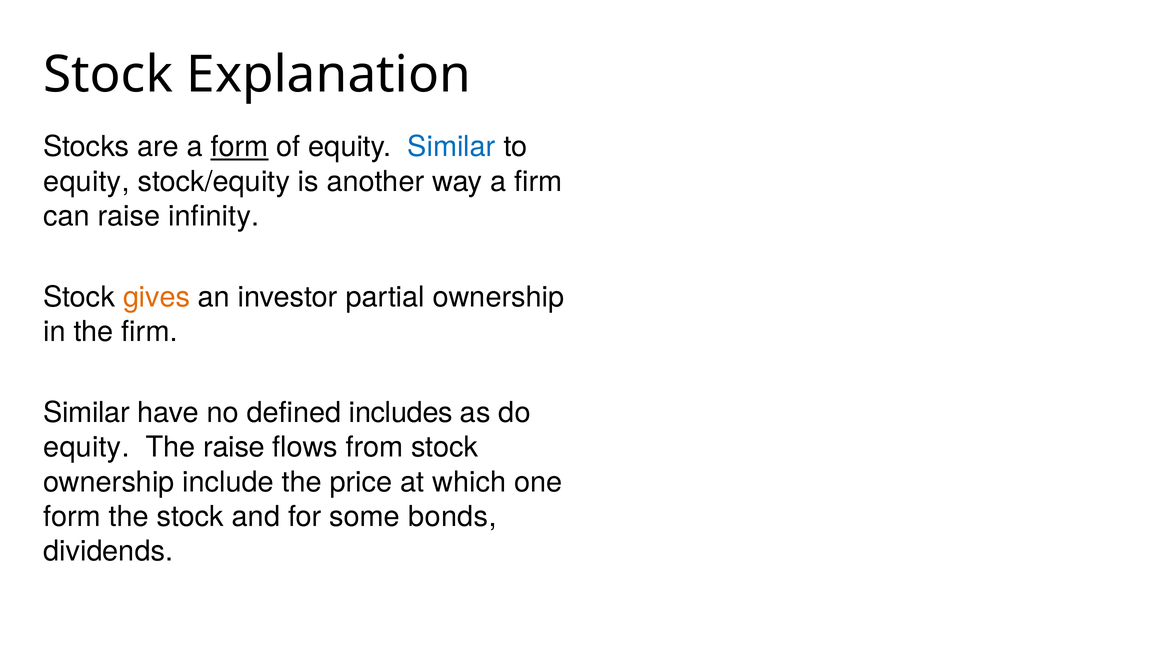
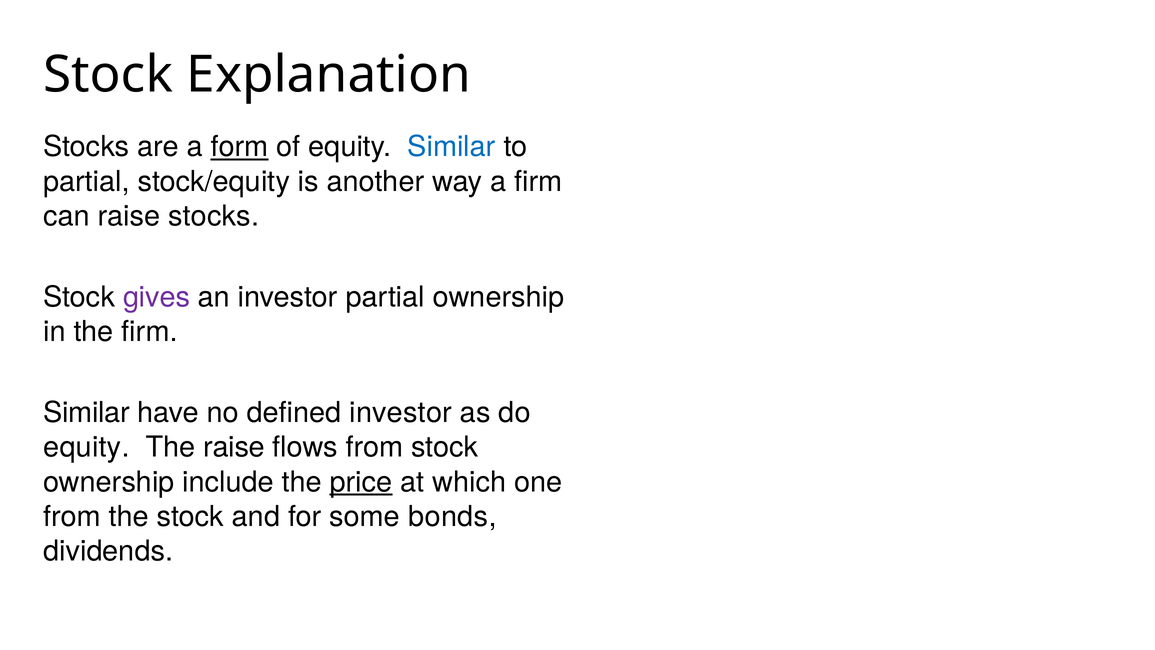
equity at (86, 182): equity -> partial
raise infinity: infinity -> stocks
gives colour: orange -> purple
defined includes: includes -> investor
price underline: none -> present
form at (72, 516): form -> from
